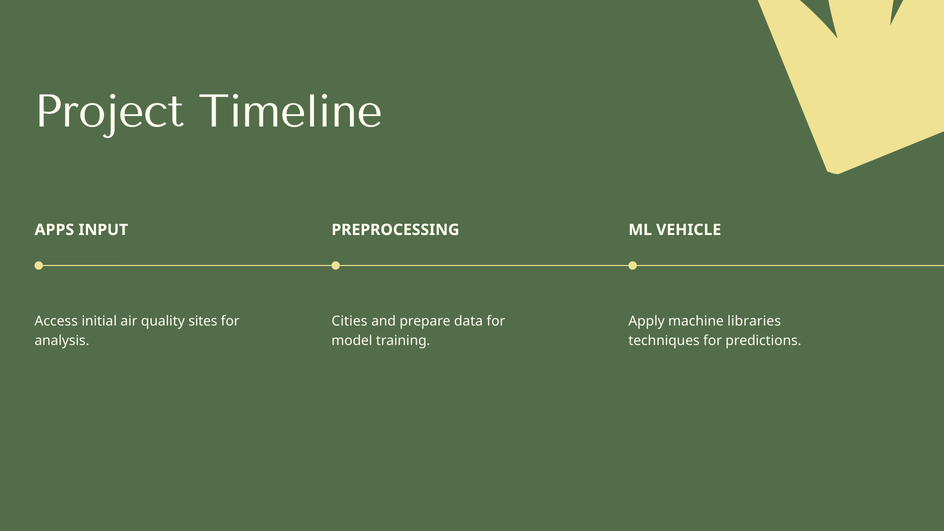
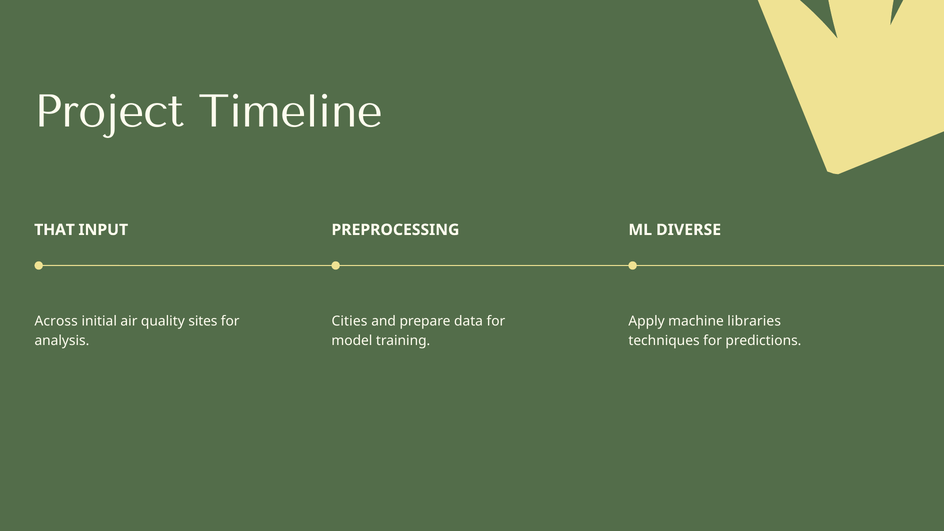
APPS: APPS -> THAT
VEHICLE: VEHICLE -> DIVERSE
Access: Access -> Across
